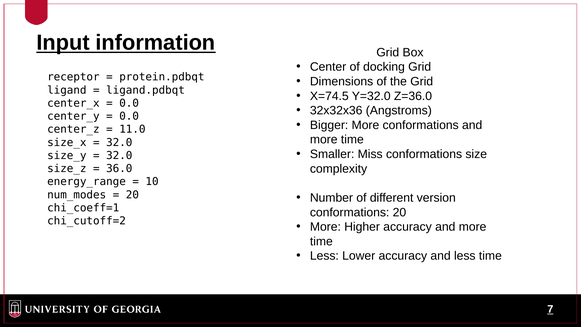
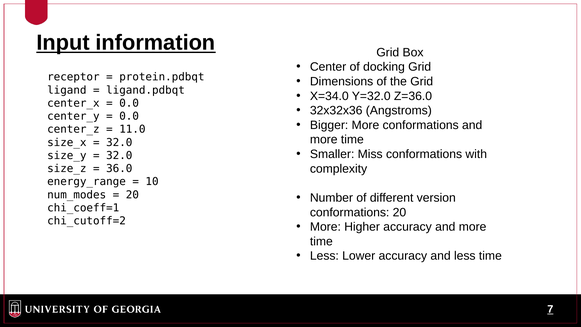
X=74.5: X=74.5 -> X=34.0
size: size -> with
